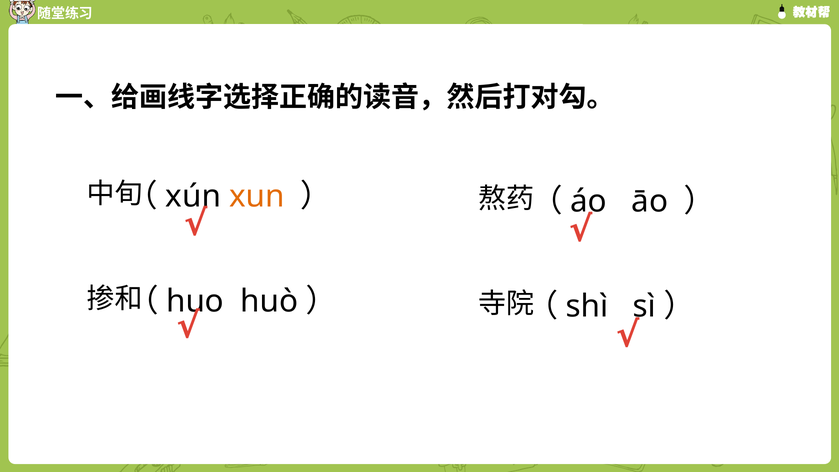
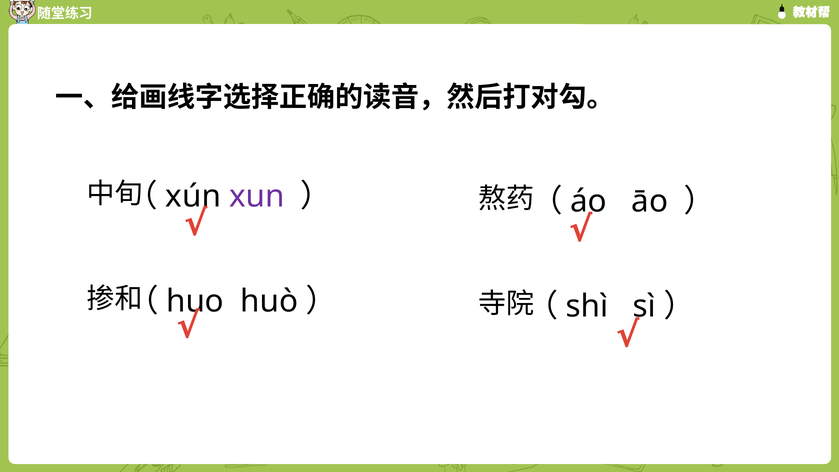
xun colour: orange -> purple
